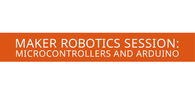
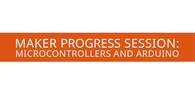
ROBOTICS: ROBOTICS -> PROGRESS
